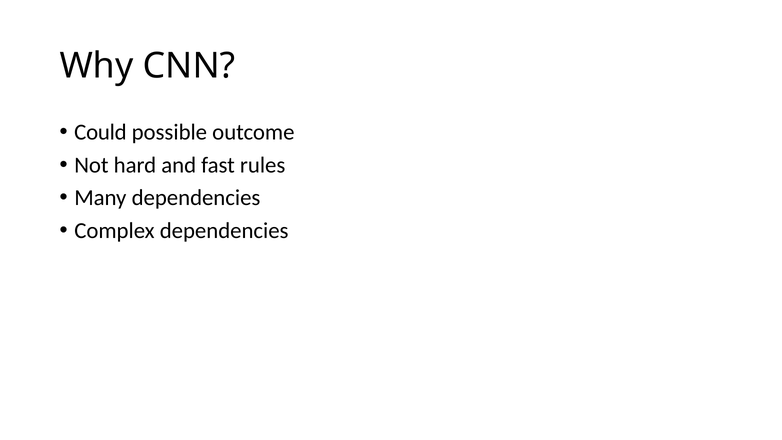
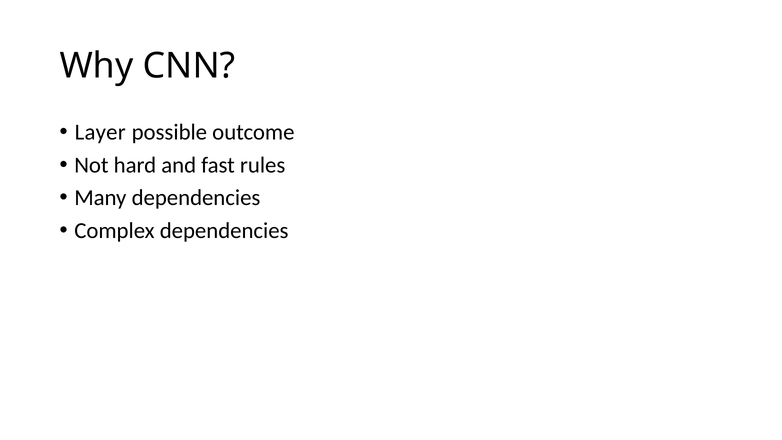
Could: Could -> Layer
